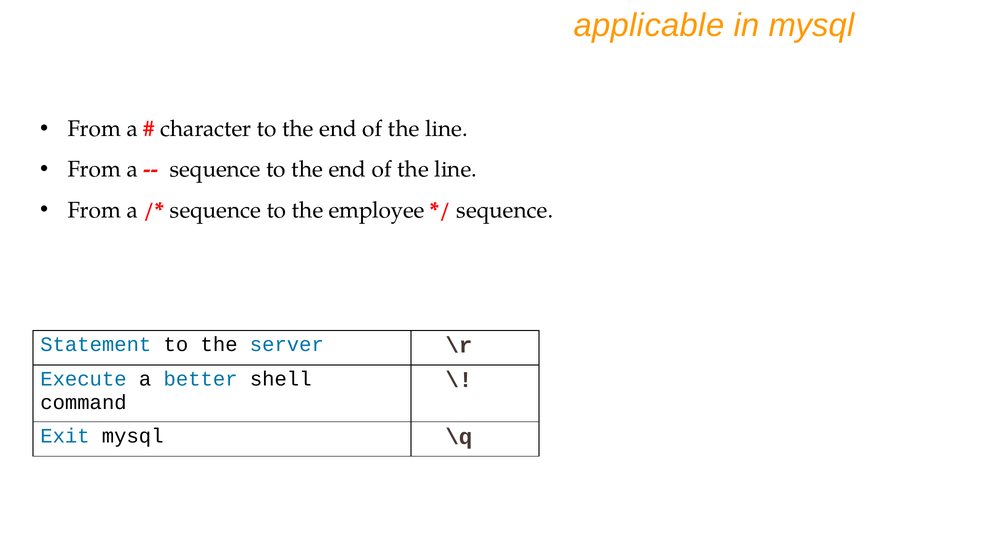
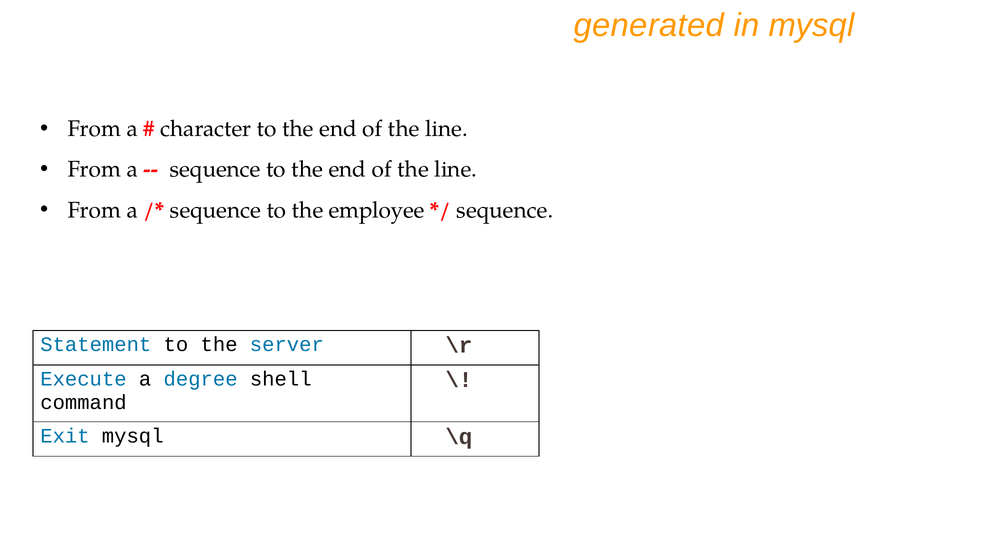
applicable: applicable -> generated
better: better -> degree
